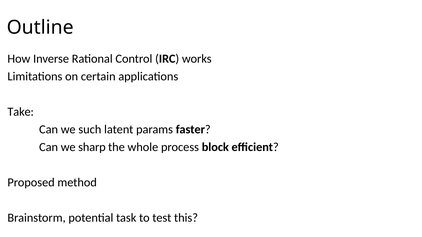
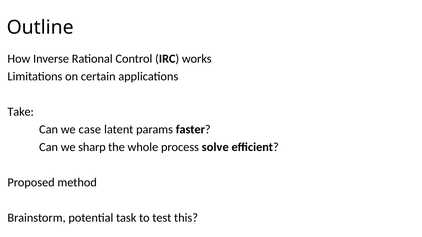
such: such -> case
block: block -> solve
